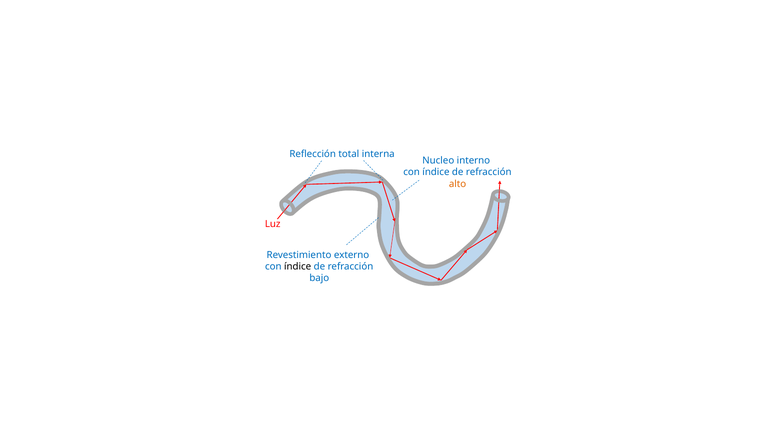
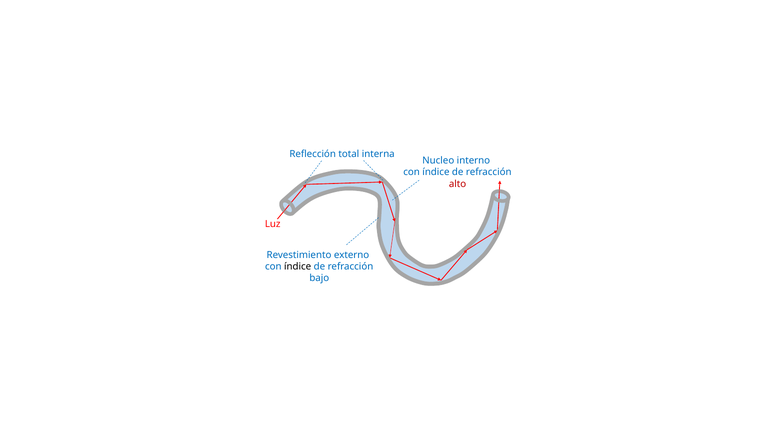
alto colour: orange -> red
